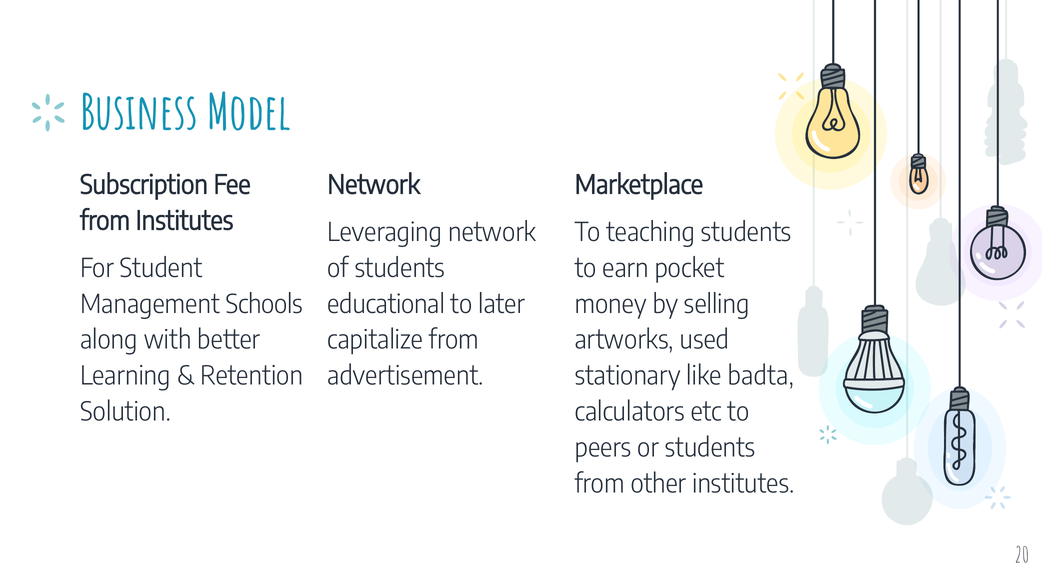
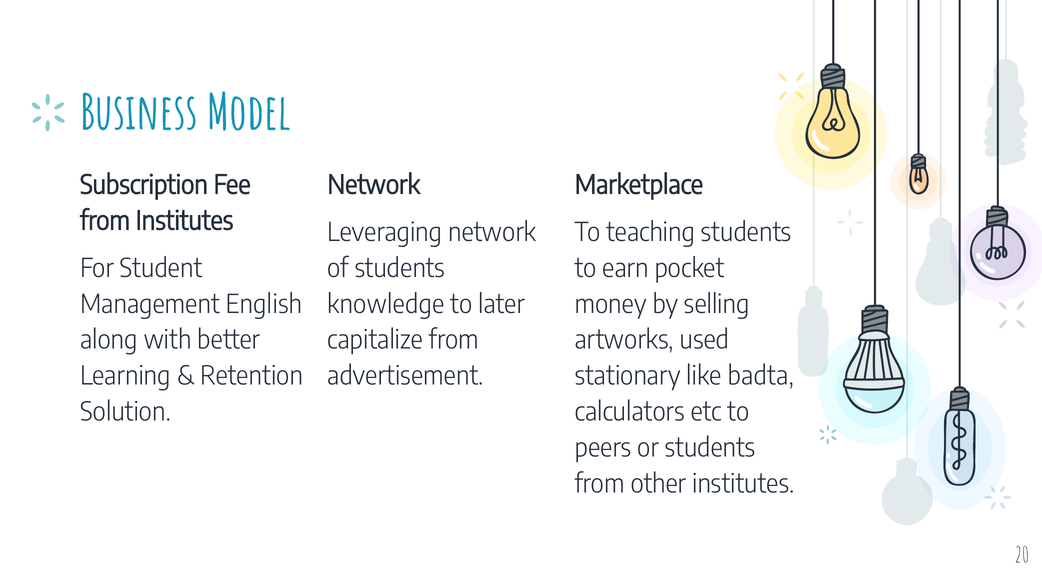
Schools: Schools -> English
educational: educational -> knowledge
